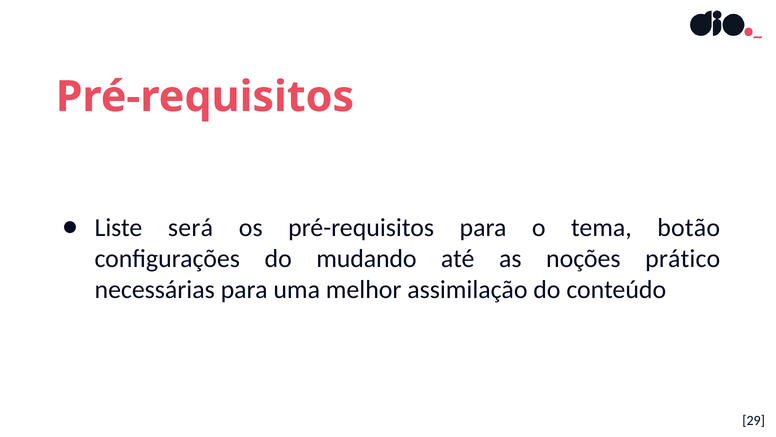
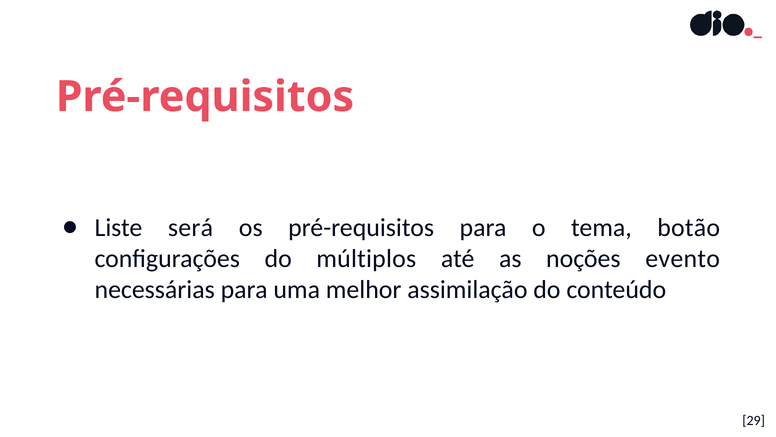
mudando: mudando -> múltiplos
prático: prático -> evento
